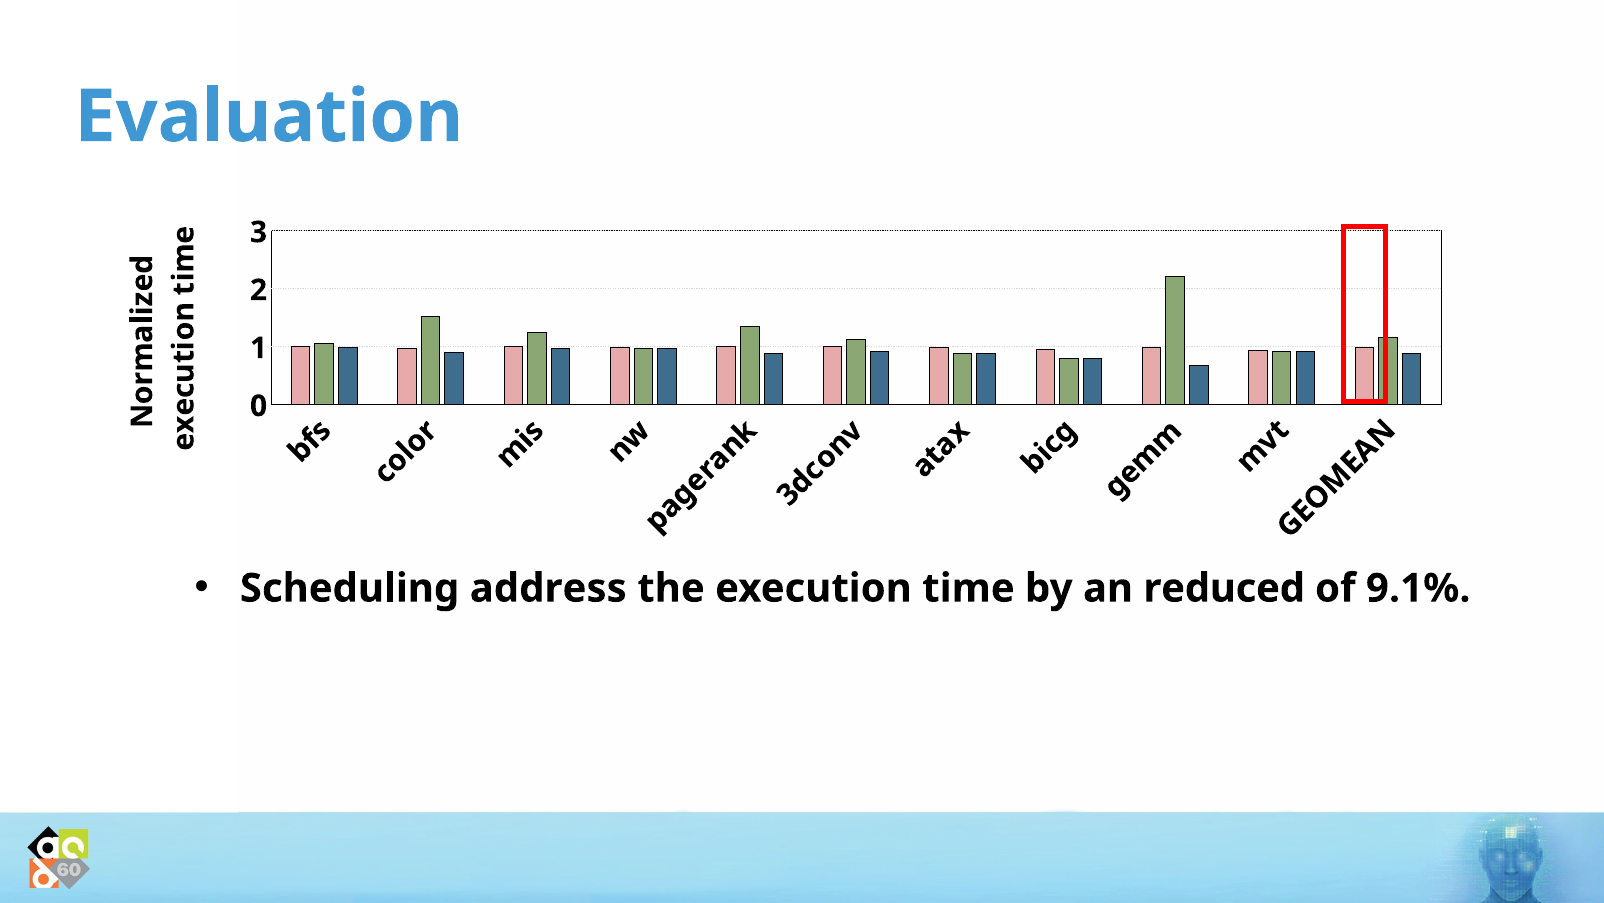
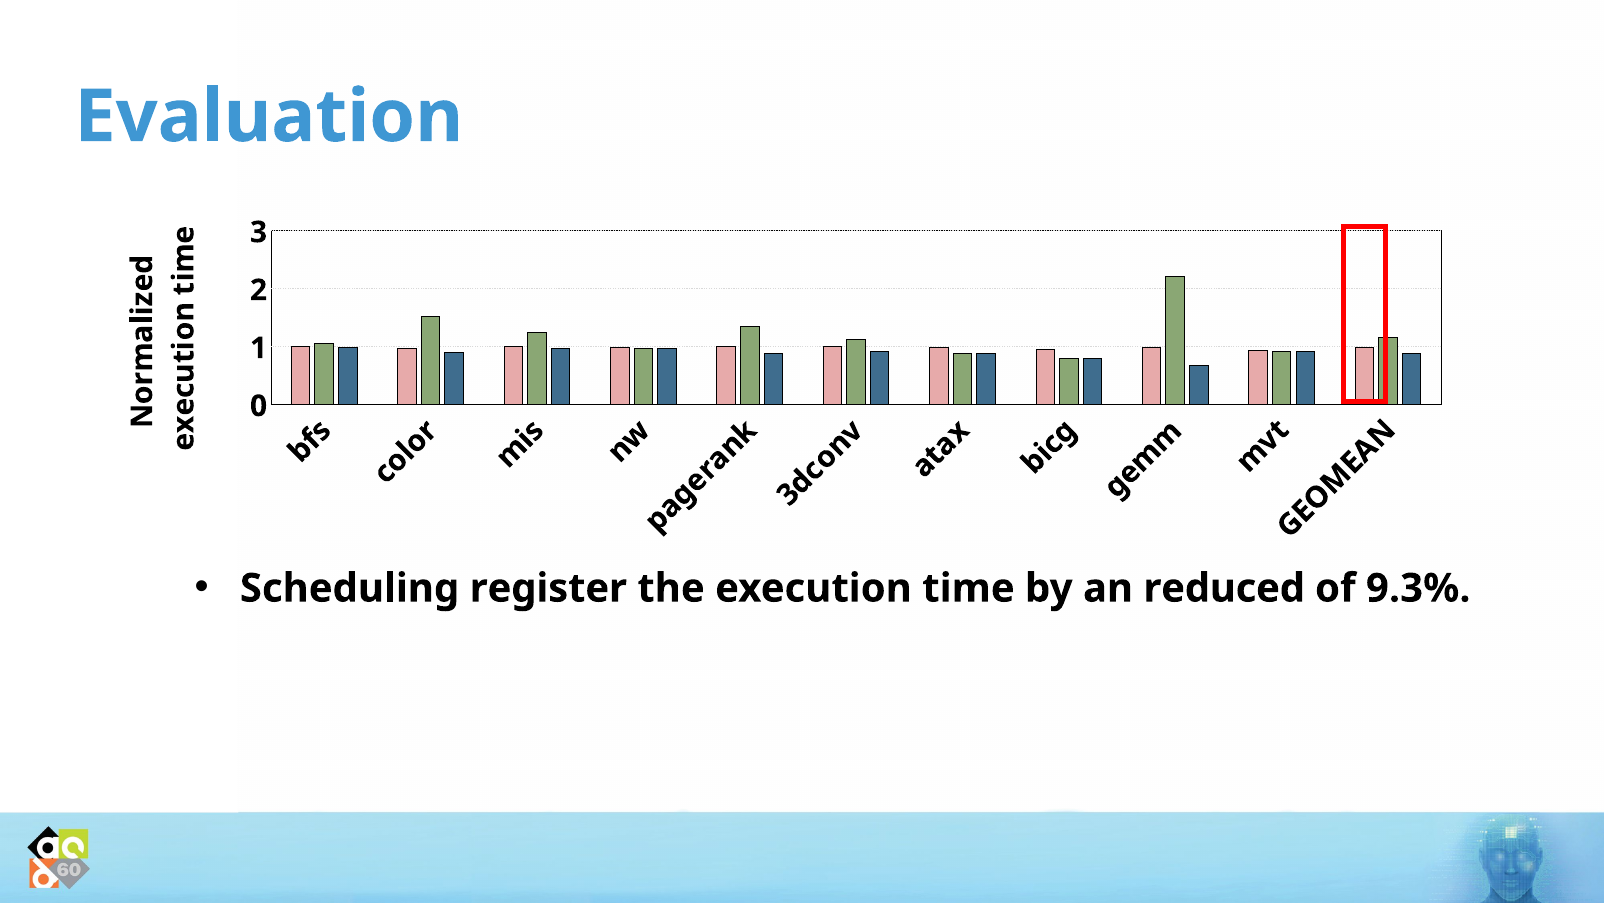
address: address -> register
9.1%: 9.1% -> 9.3%
